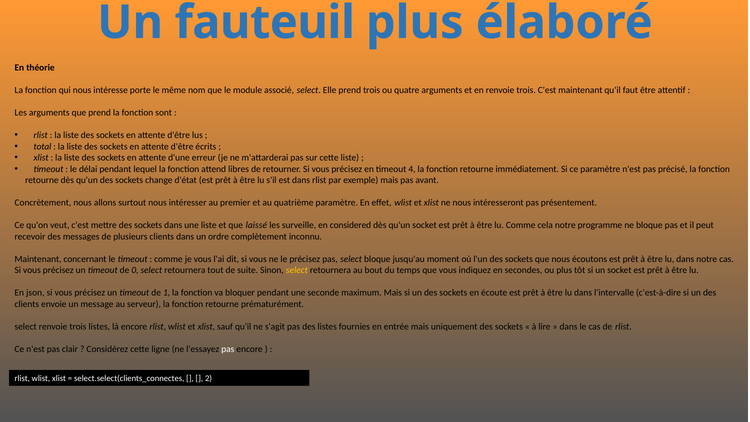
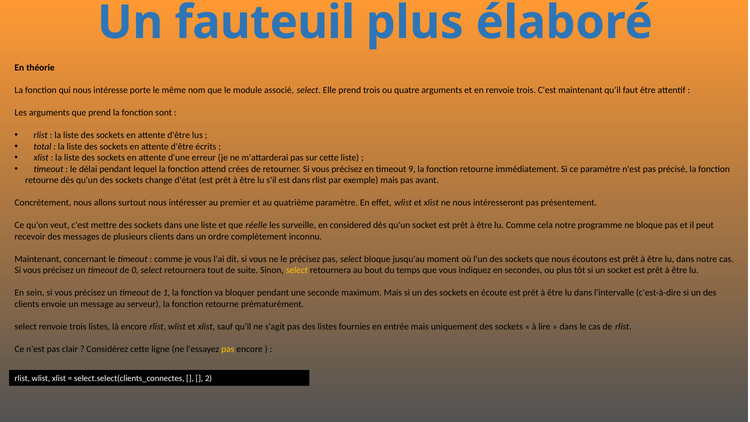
libres: libres -> crées
4: 4 -> 9
laissé: laissé -> réelle
json: json -> sein
pas at (228, 349) colour: white -> yellow
